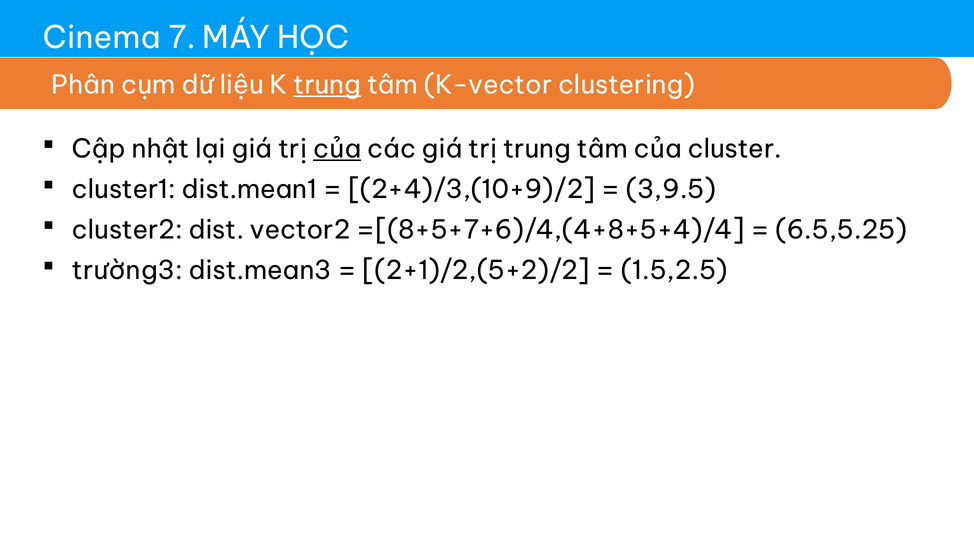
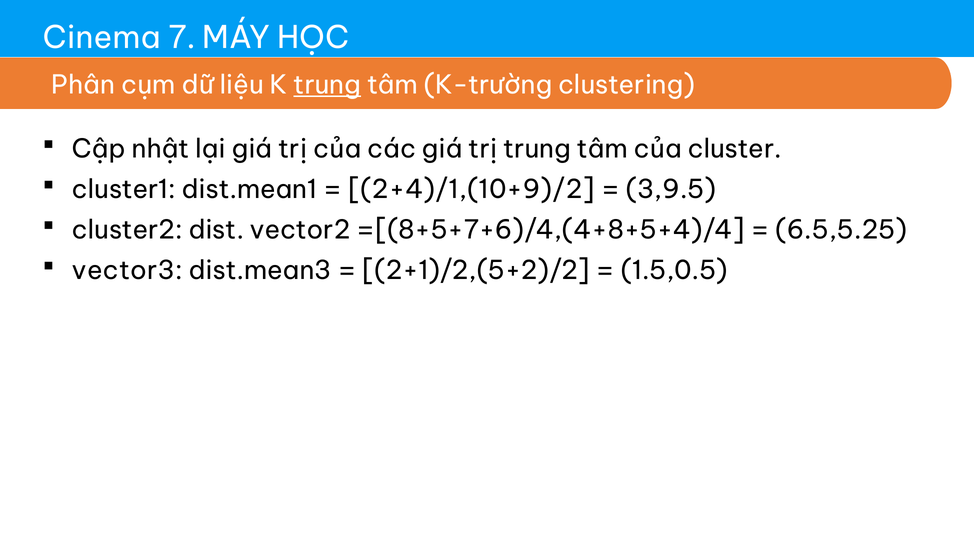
K-vector: K-vector -> K-trường
của at (337, 149) underline: present -> none
2+4)/3,(10+9)/2: 2+4)/3,(10+9)/2 -> 2+4)/1,(10+9)/2
trường3: trường3 -> vector3
1.5,2.5: 1.5,2.5 -> 1.5,0.5
